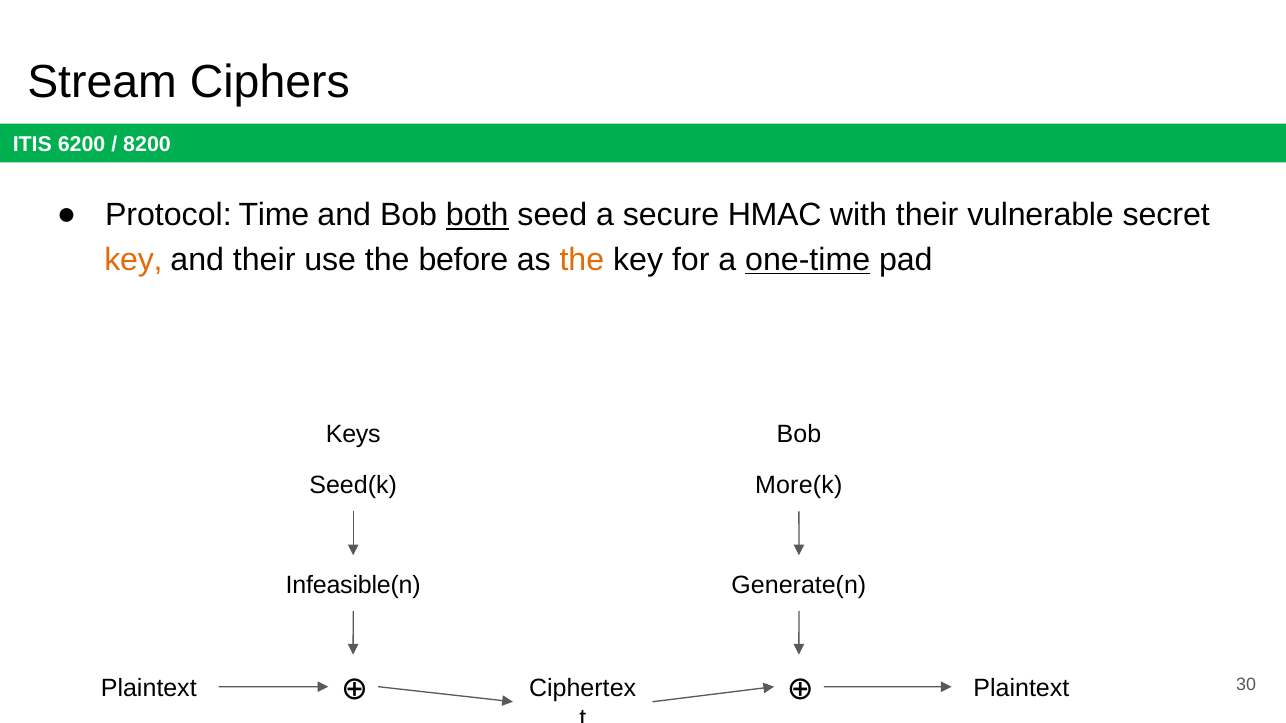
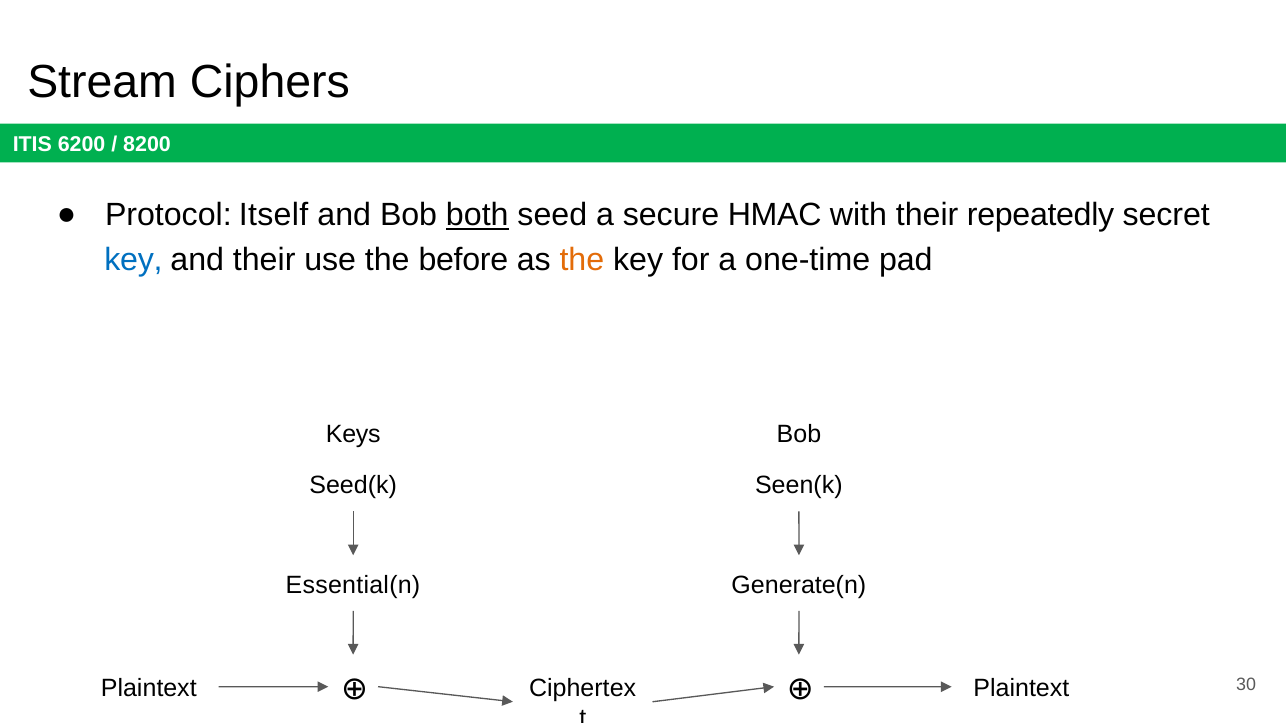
Time: Time -> Itself
vulnerable: vulnerable -> repeatedly
key at (133, 260) colour: orange -> blue
one-time underline: present -> none
More(k: More(k -> Seen(k
Infeasible(n: Infeasible(n -> Essential(n
